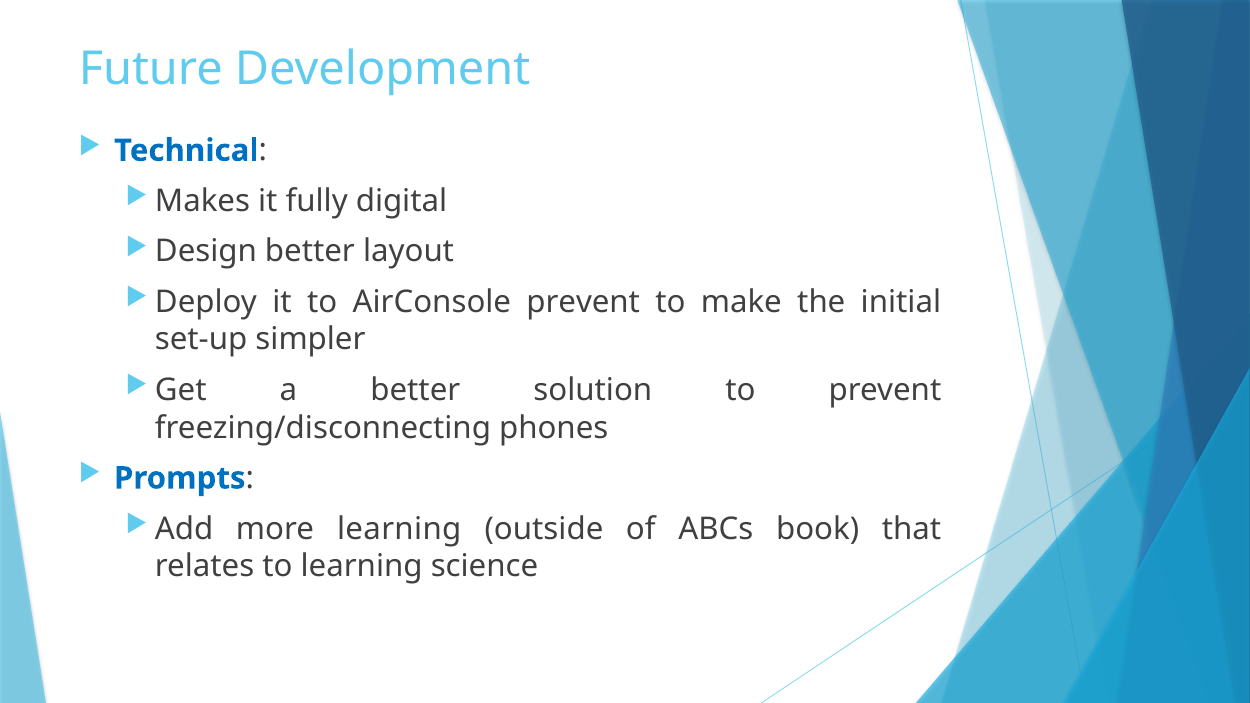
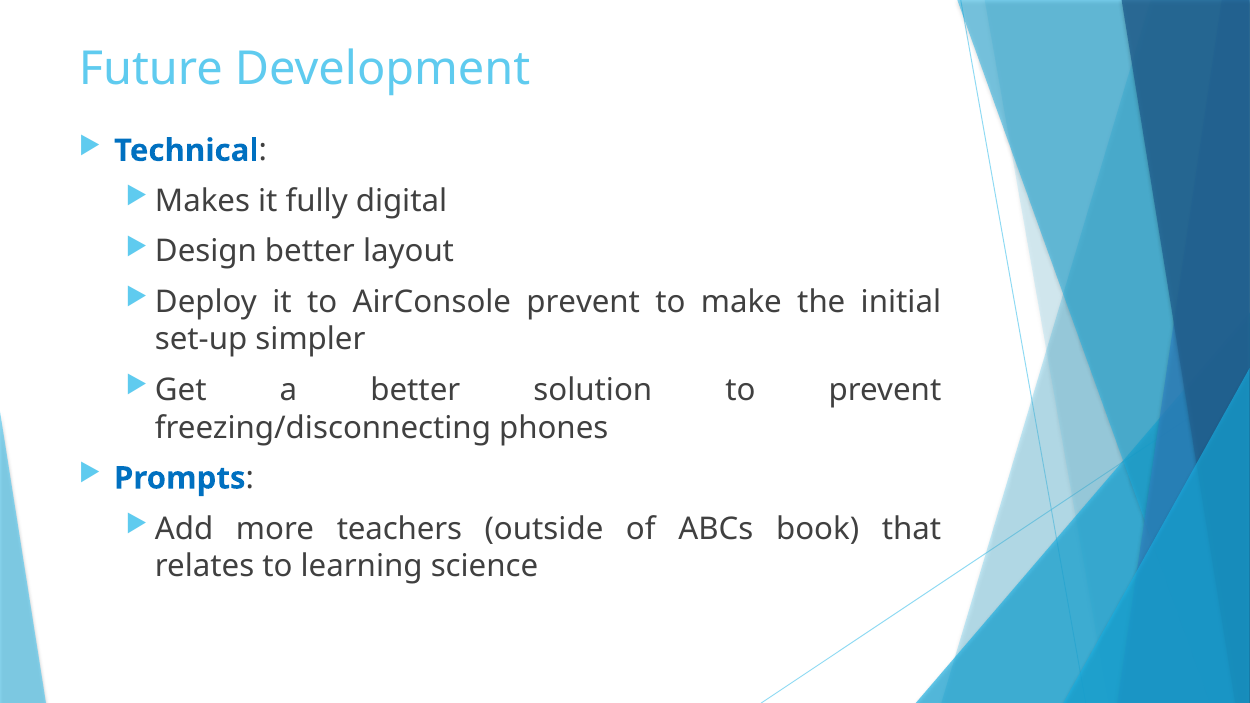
more learning: learning -> teachers
